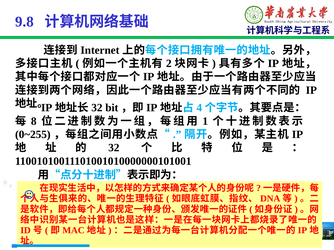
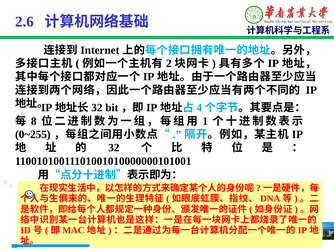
9.8: 9.8 -> 2.6
